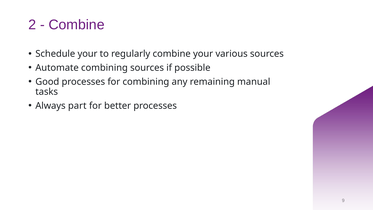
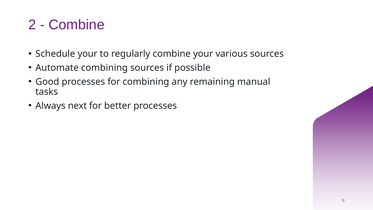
part: part -> next
